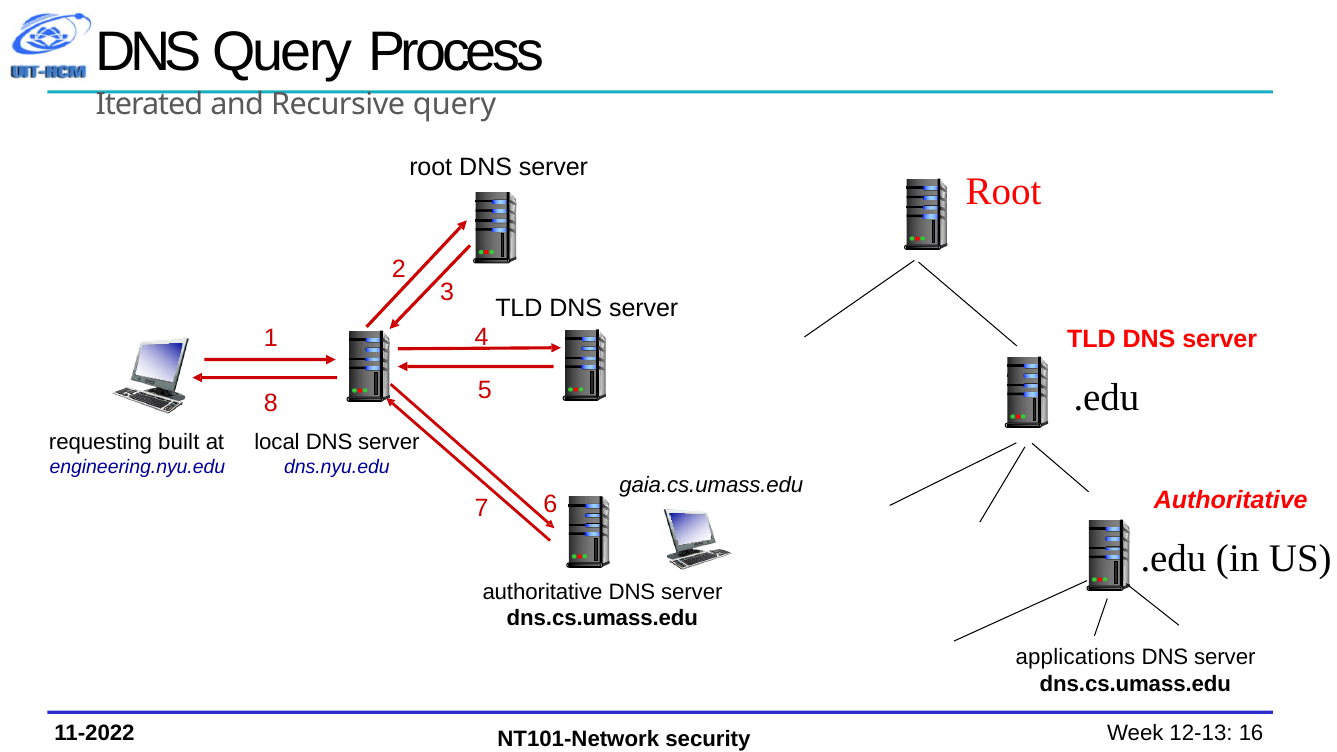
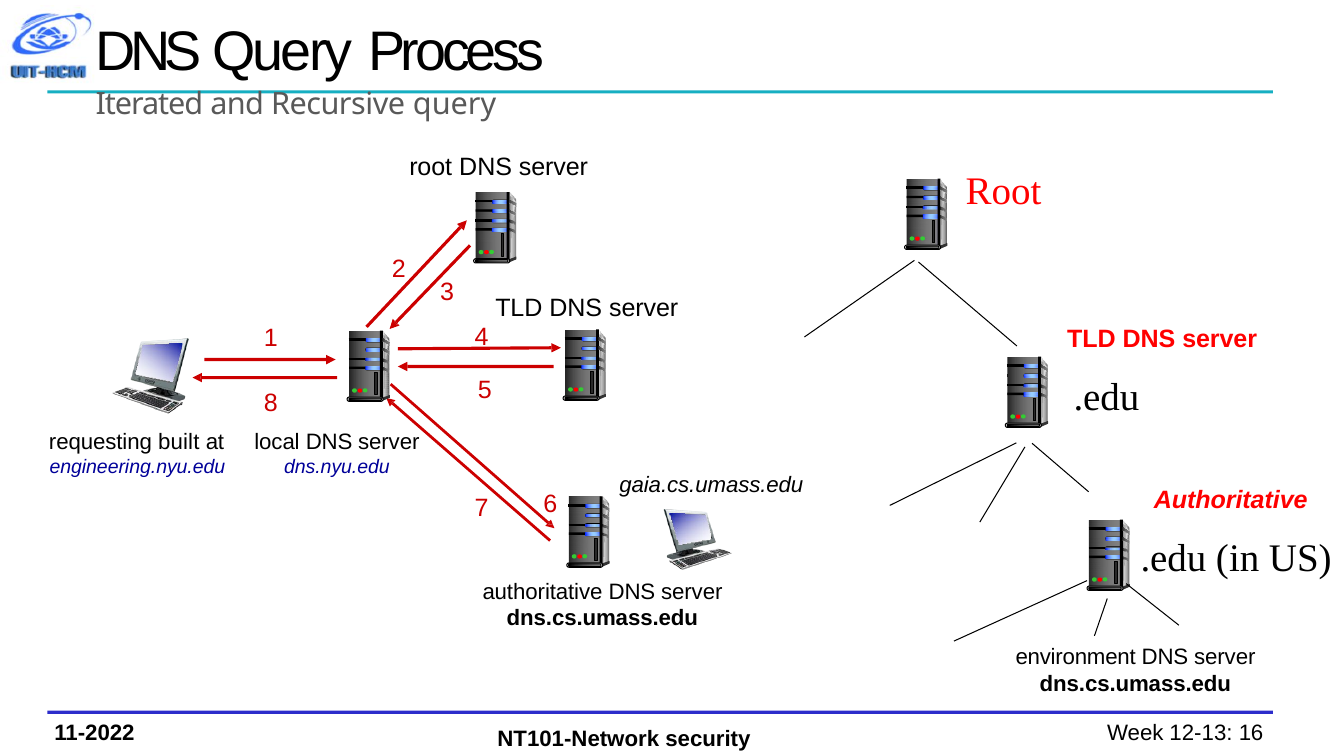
applications: applications -> environment
